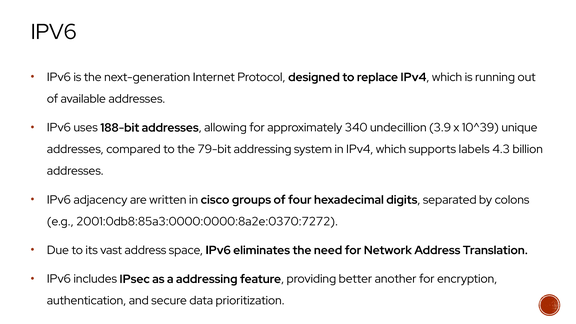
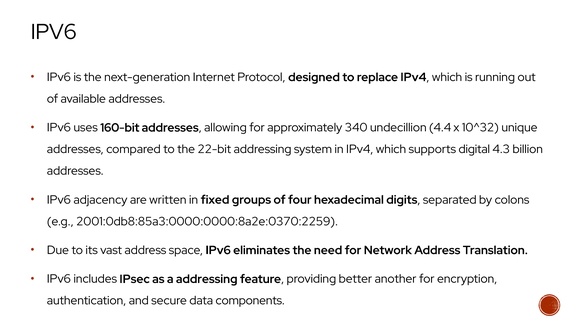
188-bit: 188-bit -> 160-bit
3.9: 3.9 -> 4.4
10^39: 10^39 -> 10^32
79-bit: 79-bit -> 22-bit
labels: labels -> digital
cisco: cisco -> fixed
2001:0db8:85a3:0000:0000:8a2e:0370:7272: 2001:0db8:85a3:0000:0000:8a2e:0370:7272 -> 2001:0db8:85a3:0000:0000:8a2e:0370:2259
prioritization: prioritization -> components
